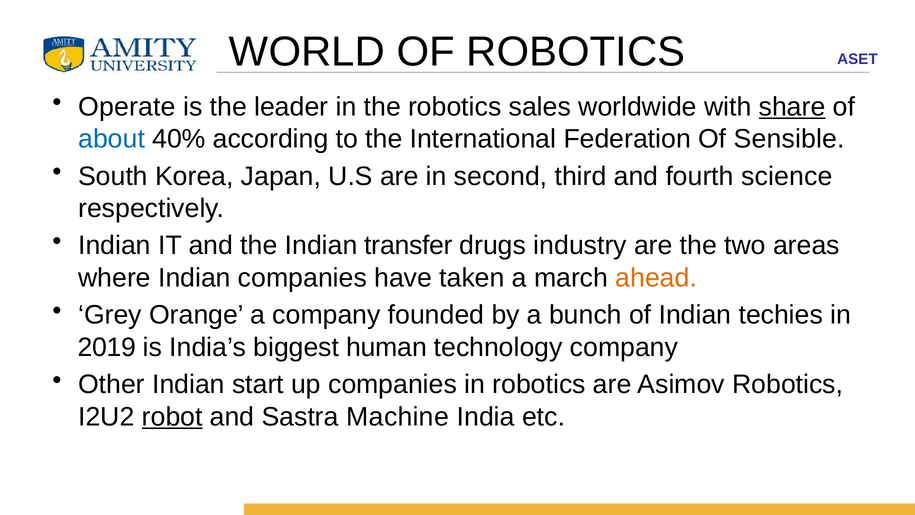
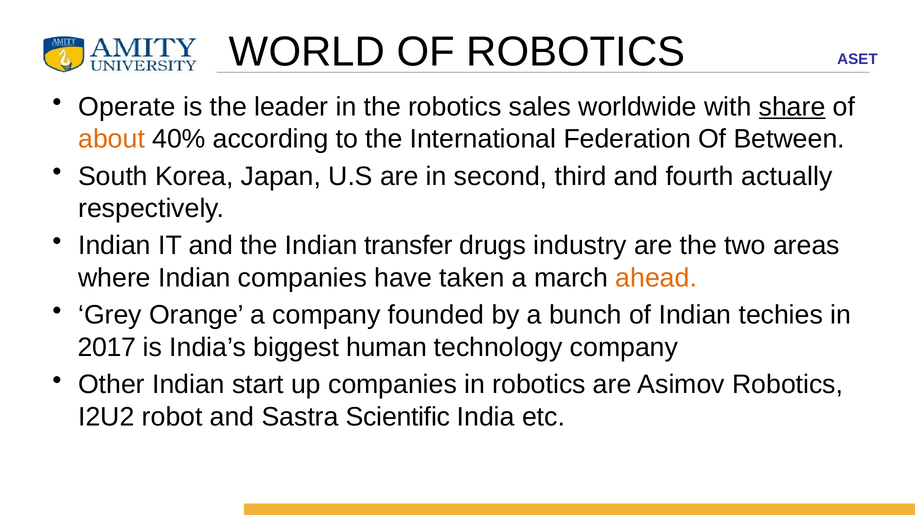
about colour: blue -> orange
Sensible: Sensible -> Between
science: science -> actually
2019: 2019 -> 2017
robot underline: present -> none
Machine: Machine -> Scientific
